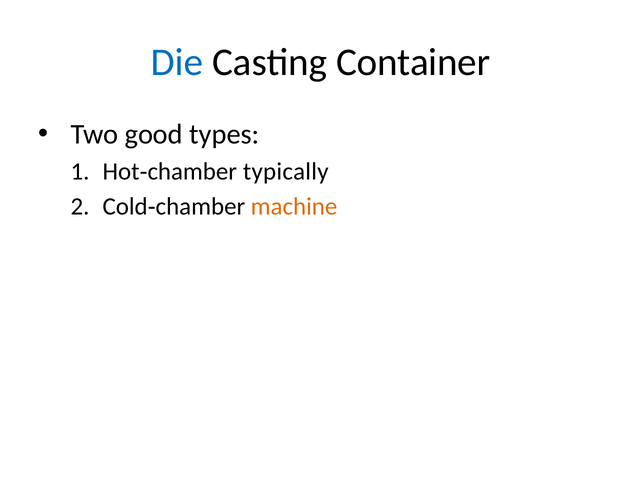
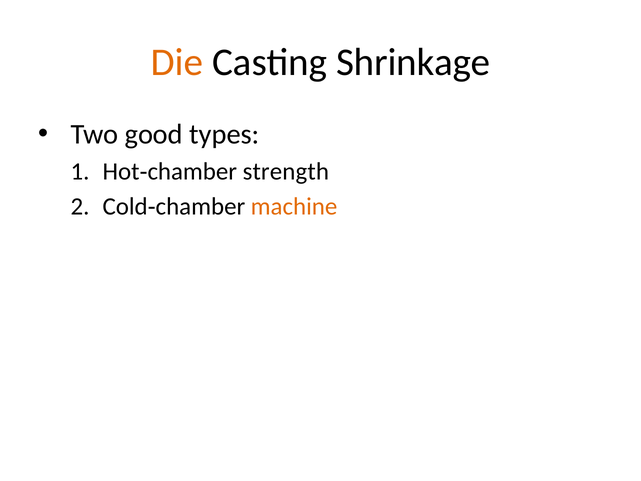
Die colour: blue -> orange
Container: Container -> Shrinkage
typically: typically -> strength
